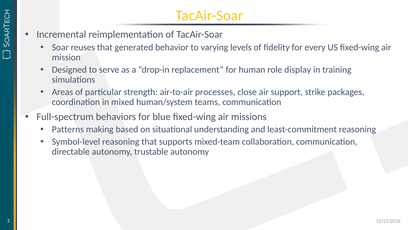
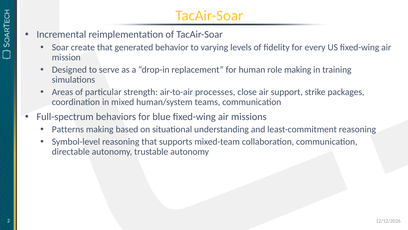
reuses: reuses -> create
role display: display -> making
